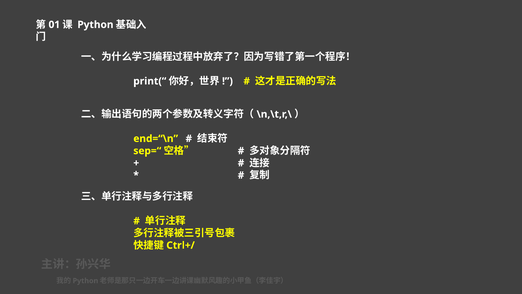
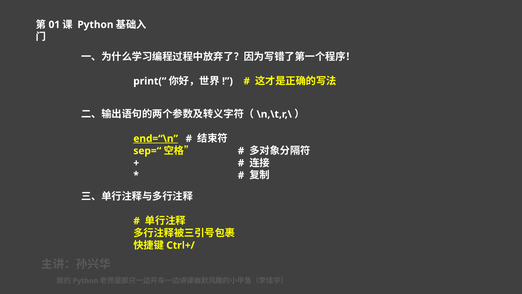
end=“\n underline: none -> present
